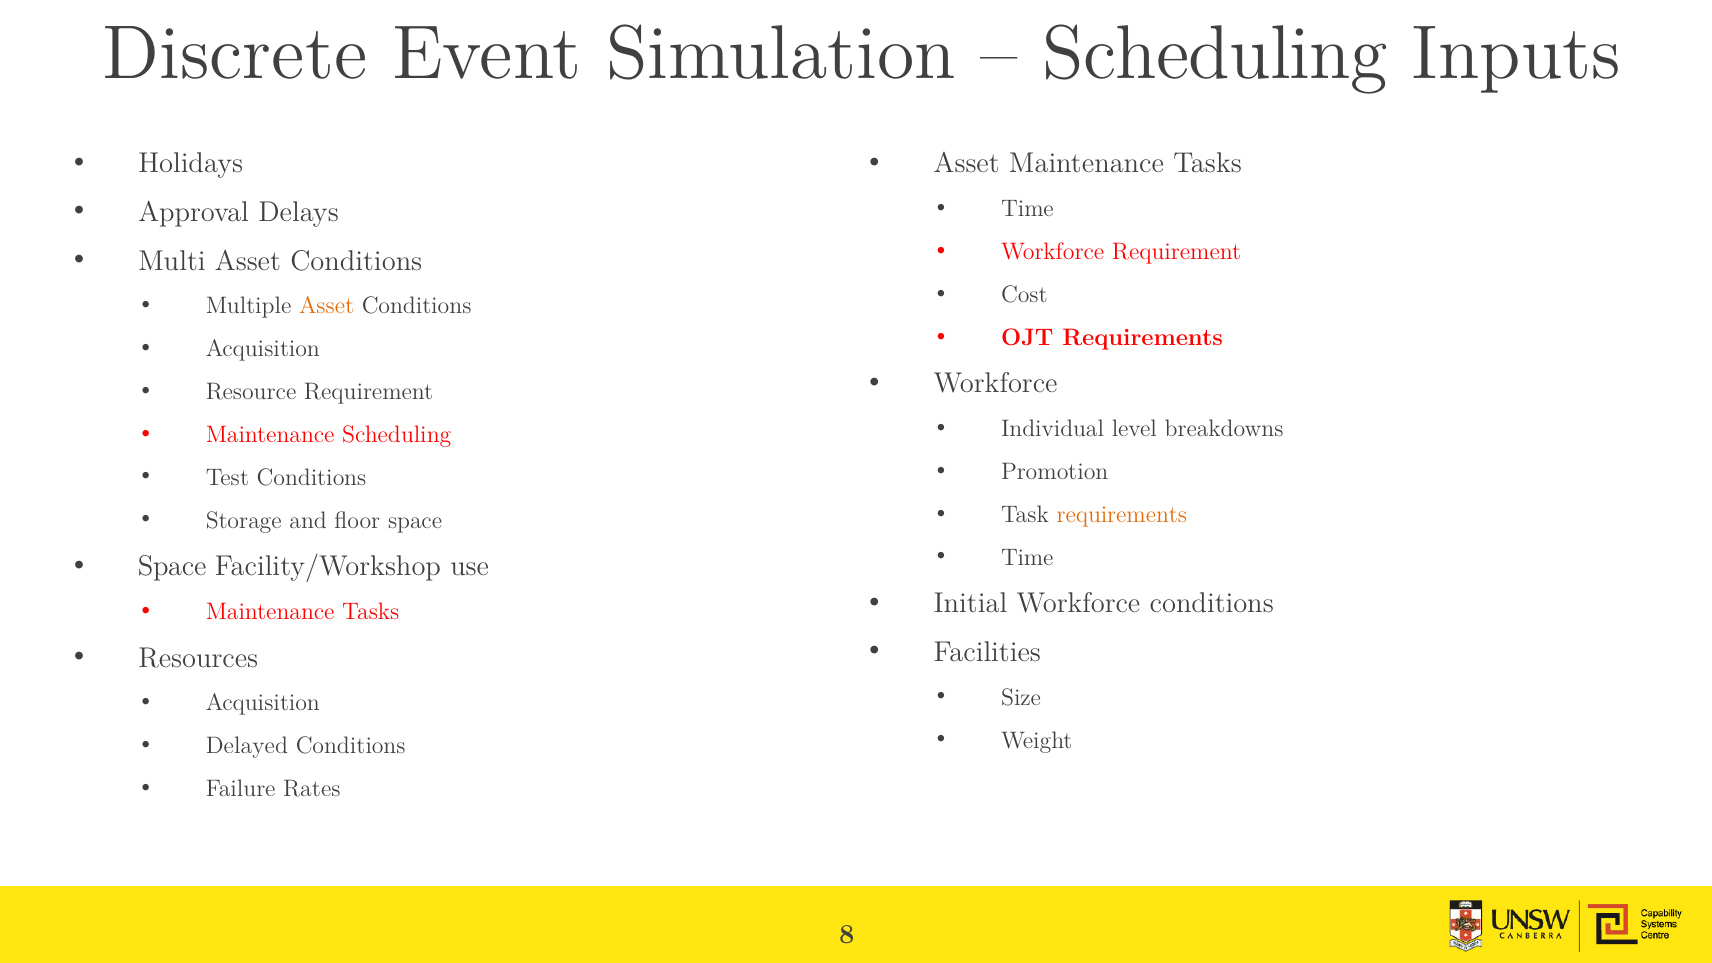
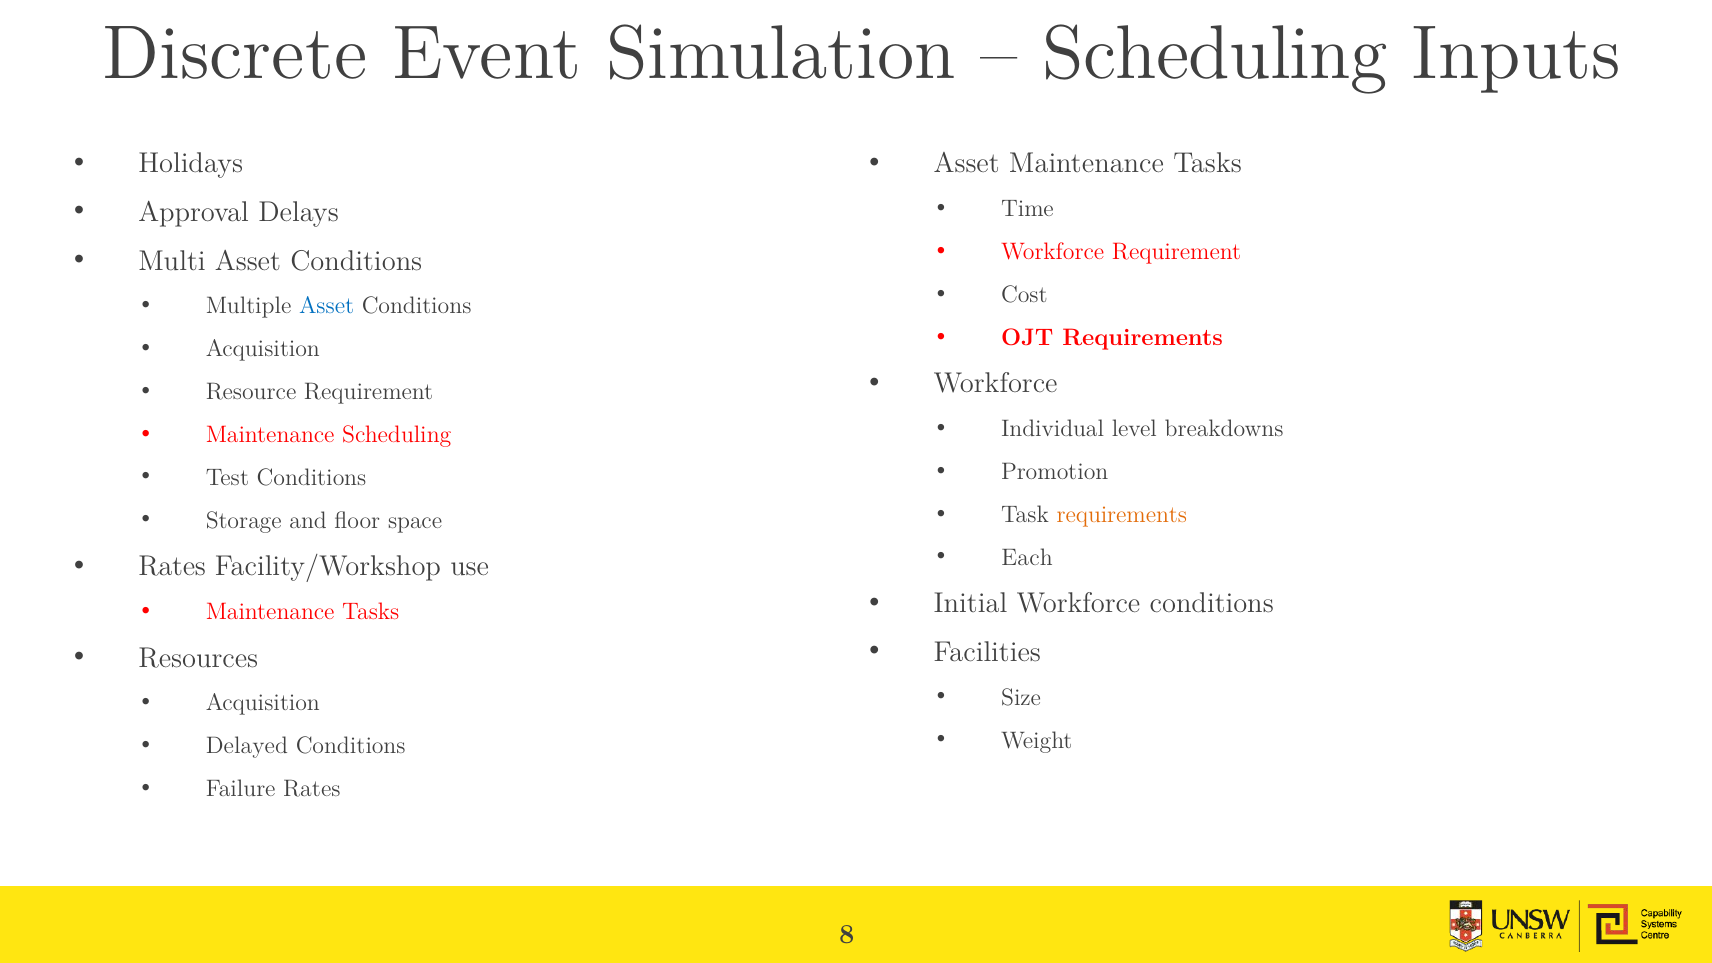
Asset at (327, 306) colour: orange -> blue
Time at (1027, 558): Time -> Each
Space at (172, 566): Space -> Rates
